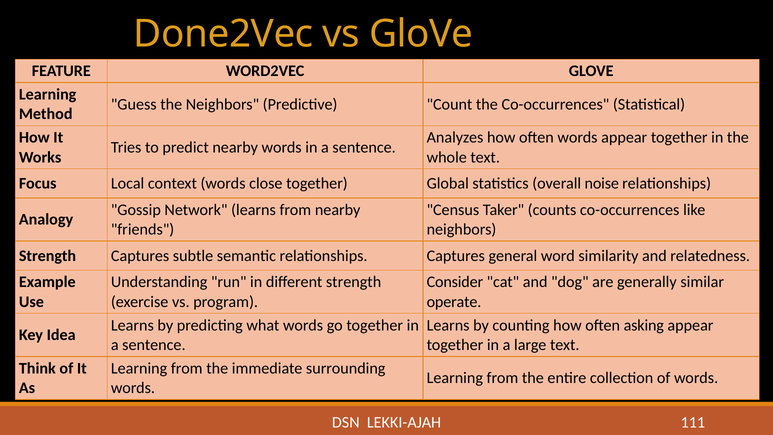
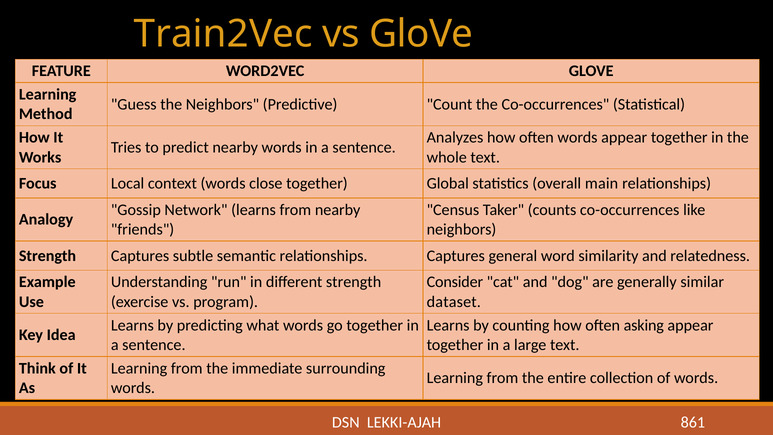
Done2Vec: Done2Vec -> Train2Vec
noise: noise -> main
operate: operate -> dataset
111: 111 -> 861
